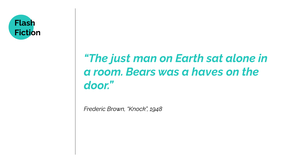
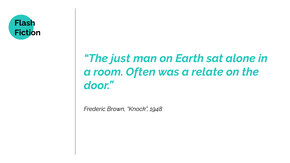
Bears: Bears -> Often
haves: haves -> relate
